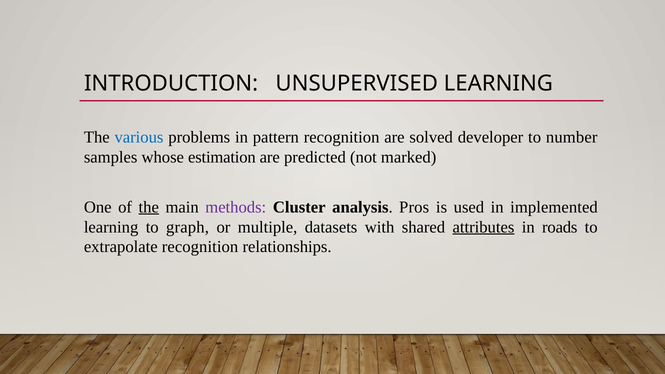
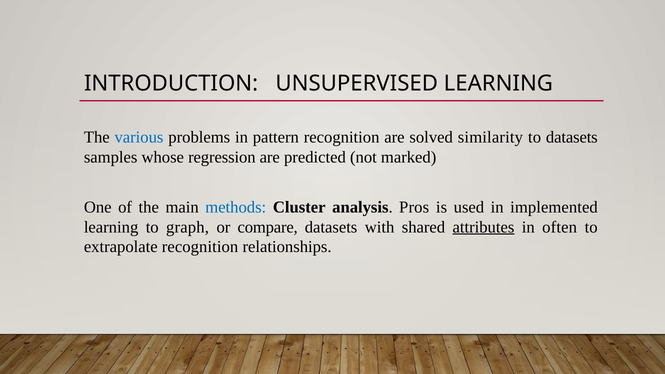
developer: developer -> similarity
to number: number -> datasets
estimation: estimation -> regression
the at (149, 207) underline: present -> none
methods colour: purple -> blue
multiple: multiple -> compare
roads: roads -> often
